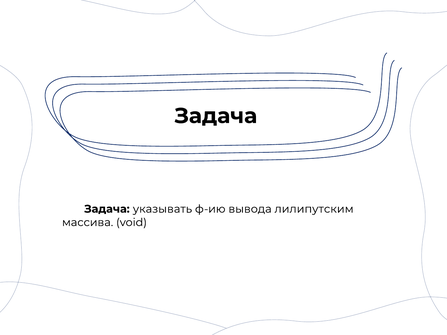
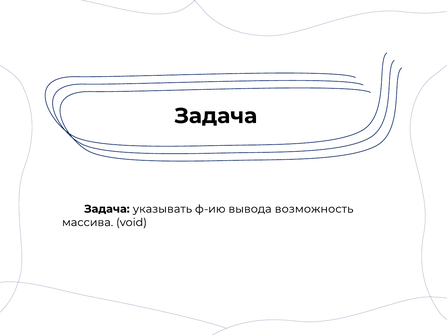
лилипутским: лилипутским -> возможность
